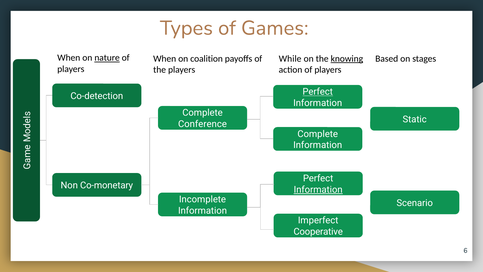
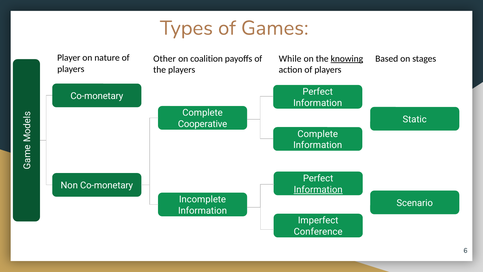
When at (69, 58): When -> Player
nature underline: present -> none
When at (165, 59): When -> Other
Perfect at (318, 92) underline: present -> none
Co-detection at (97, 96): Co-detection -> Co-monetary
Conference: Conference -> Cooperative
Cooperative: Cooperative -> Conference
